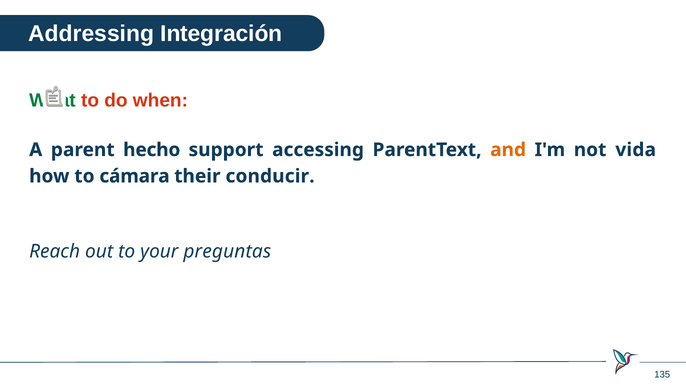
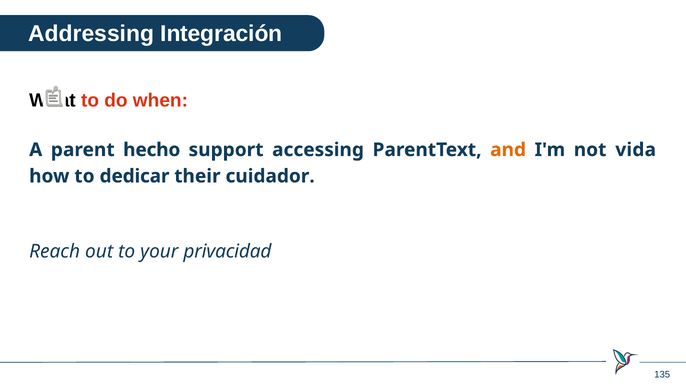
What colour: green -> black
cámara: cámara -> dedicar
conducir: conducir -> cuidador
preguntas: preguntas -> privacidad
